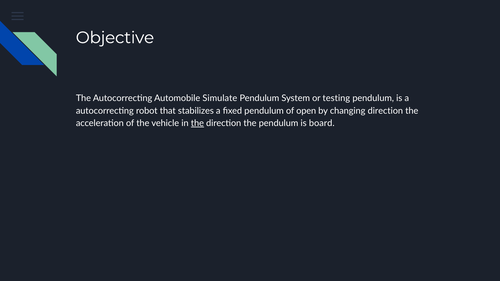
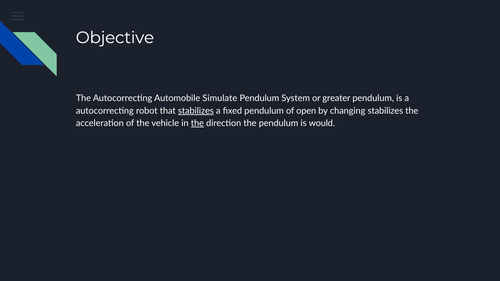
testing: testing -> greater
stabilizes at (196, 111) underline: none -> present
changing direction: direction -> stabilizes
board: board -> would
